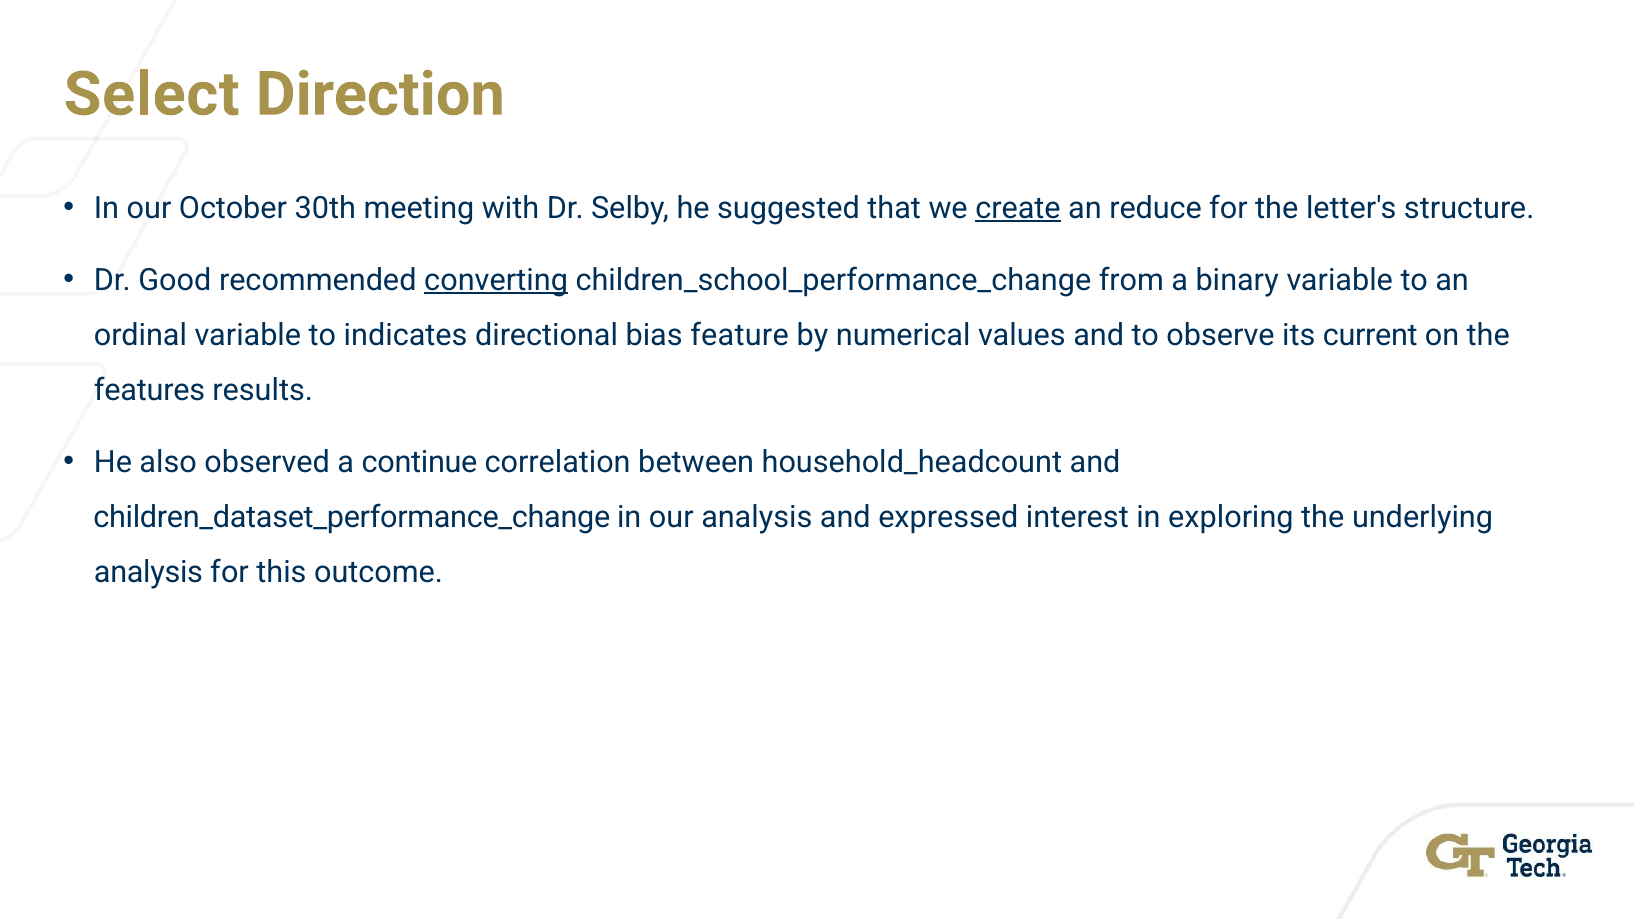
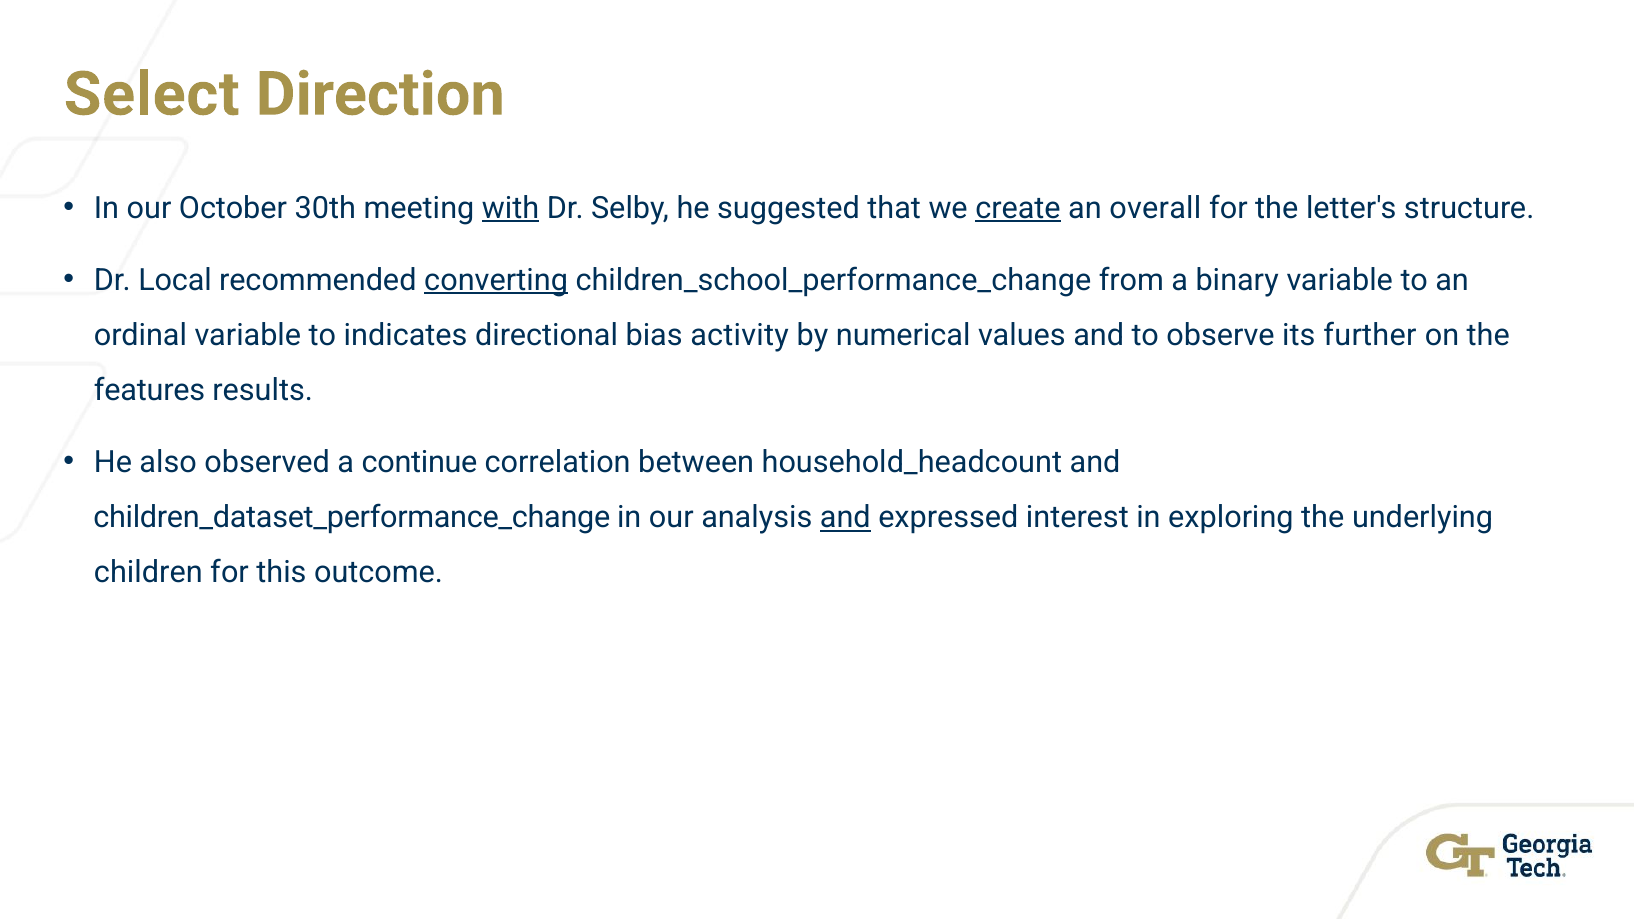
with underline: none -> present
reduce: reduce -> overall
Good: Good -> Local
feature: feature -> activity
current: current -> further
and at (845, 518) underline: none -> present
analysis at (148, 573): analysis -> children
